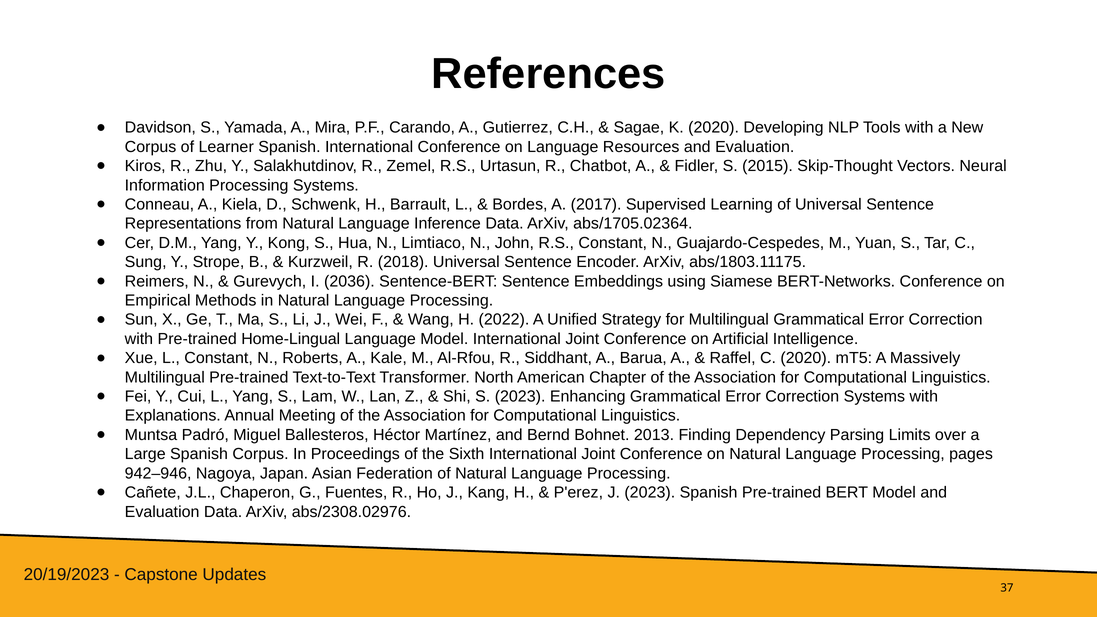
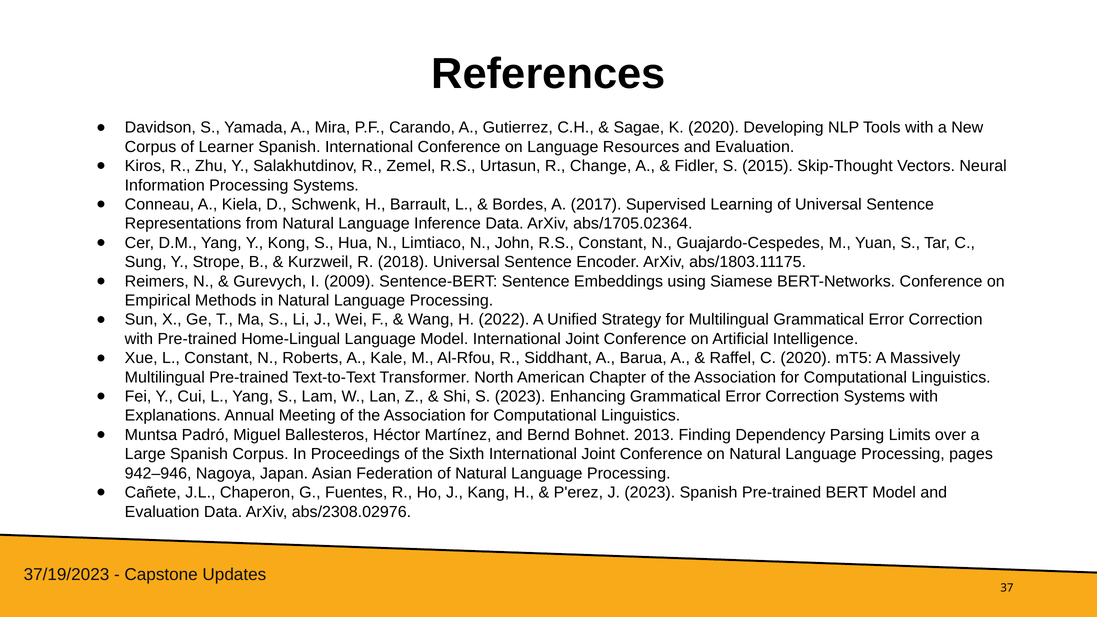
Chatbot: Chatbot -> Change
2036: 2036 -> 2009
20/19/2023: 20/19/2023 -> 37/19/2023
